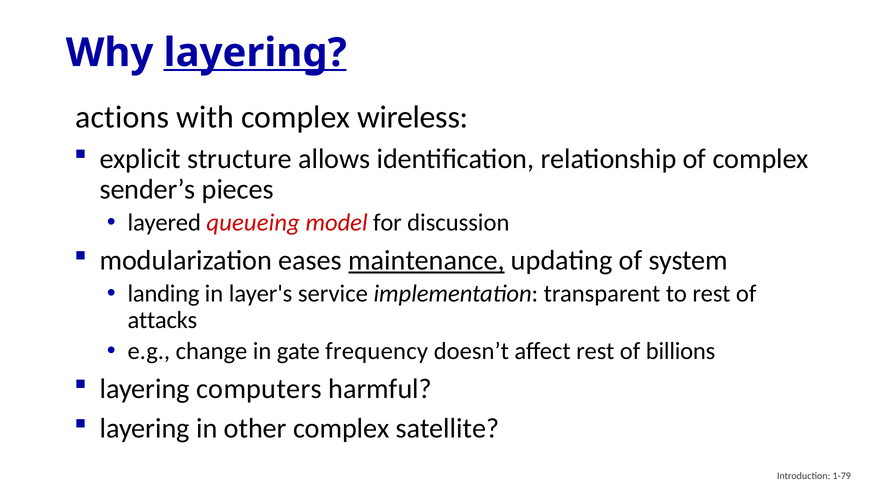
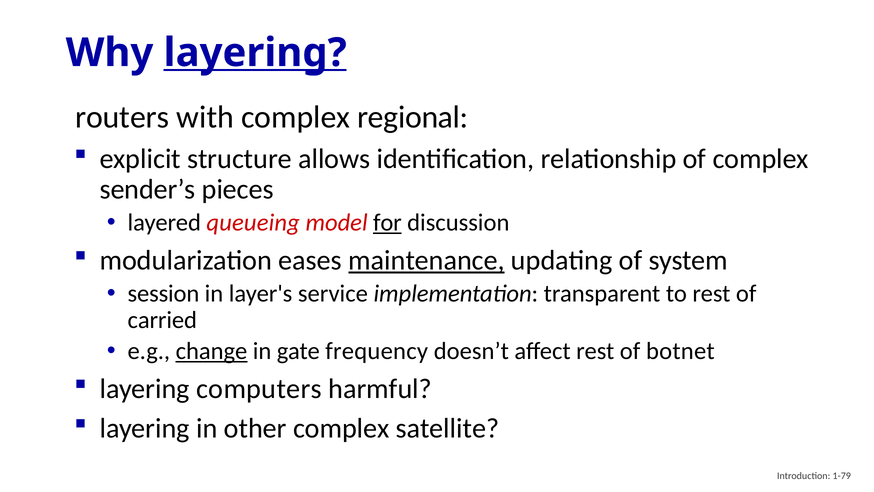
actions: actions -> routers
wireless: wireless -> regional
for underline: none -> present
landing: landing -> session
attacks: attacks -> carried
change underline: none -> present
billions: billions -> botnet
